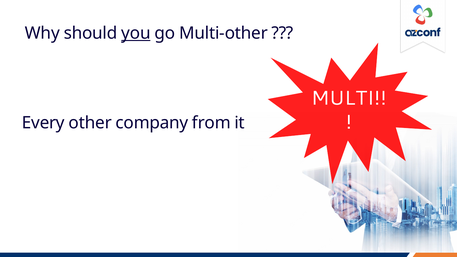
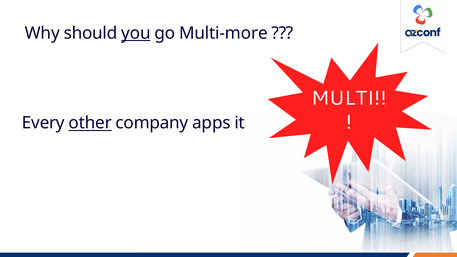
Multi-other: Multi-other -> Multi-more
other underline: none -> present
from: from -> apps
